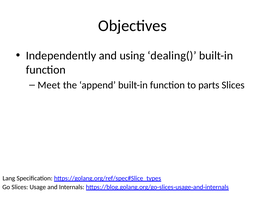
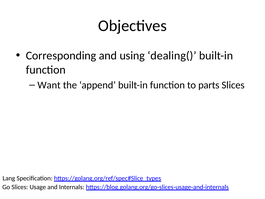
Independently: Independently -> Corresponding
Meet: Meet -> Want
